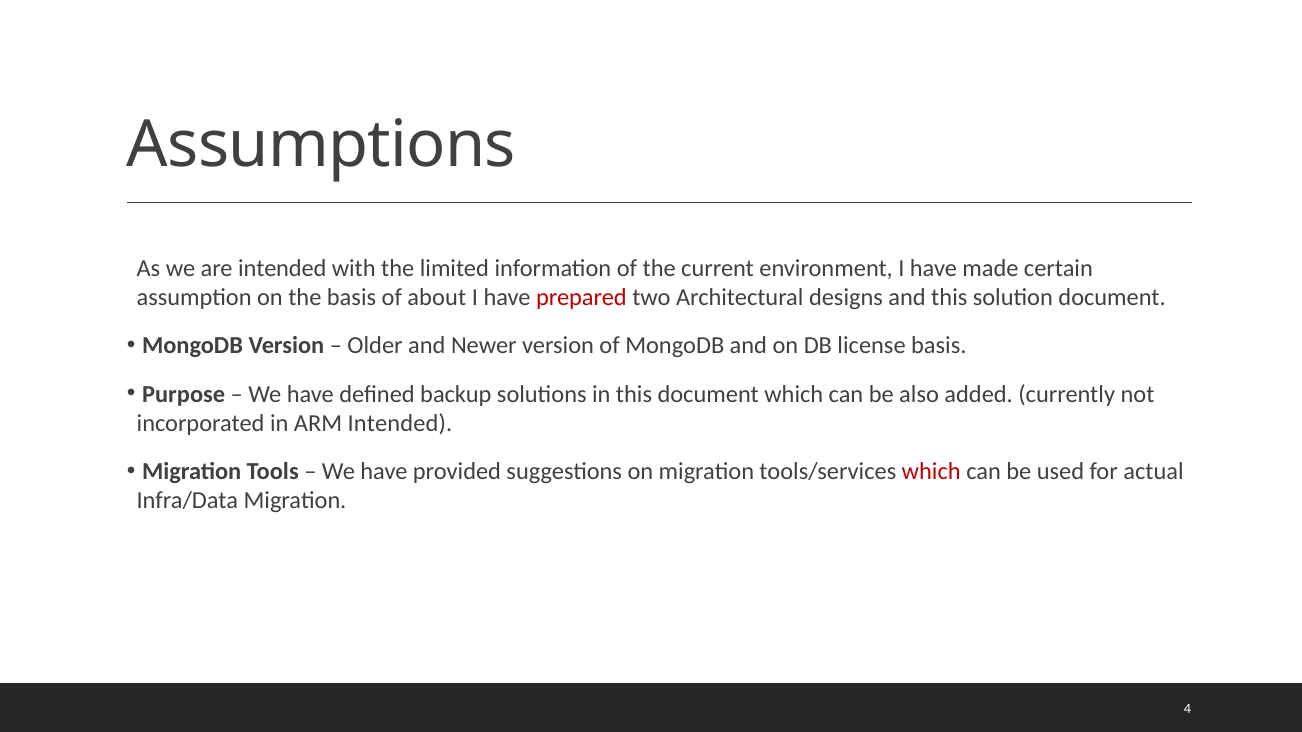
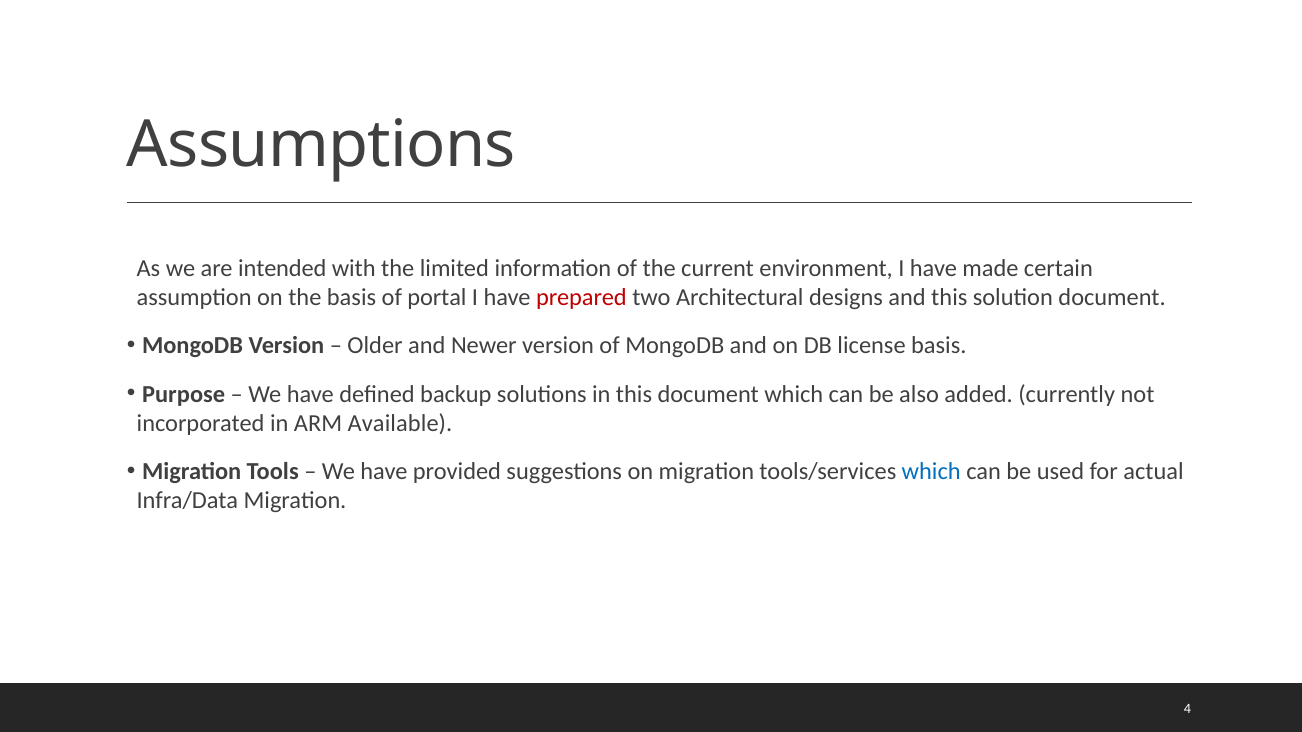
about: about -> portal
ARM Intended: Intended -> Available
which at (931, 472) colour: red -> blue
